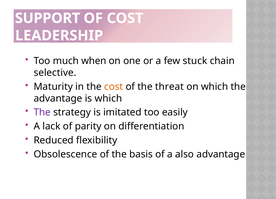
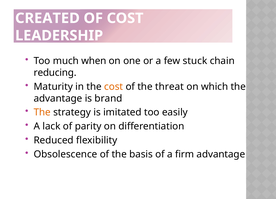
SUPPORT: SUPPORT -> CREATED
selective: selective -> reducing
is which: which -> brand
The at (42, 113) colour: purple -> orange
also: also -> firm
